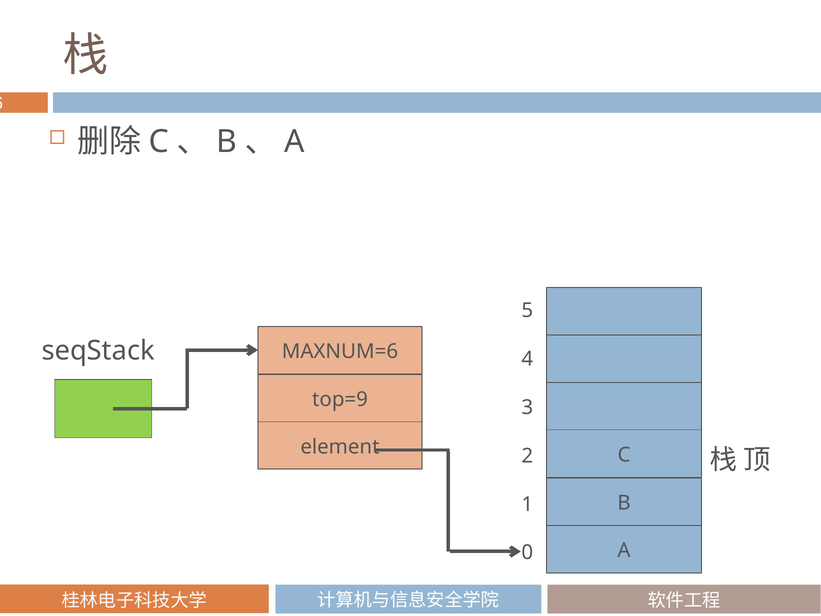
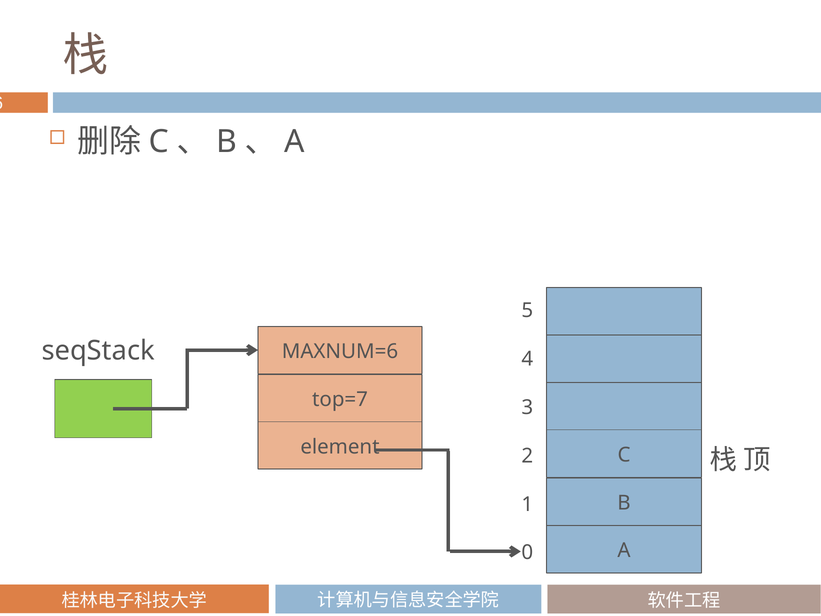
top=9: top=9 -> top=7
